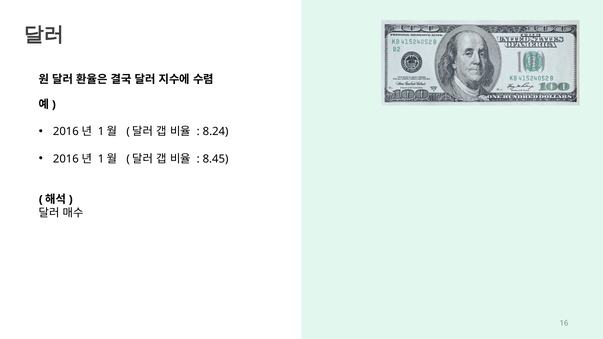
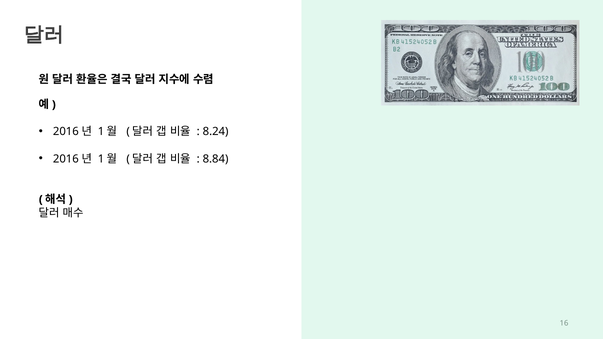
8.45: 8.45 -> 8.84
